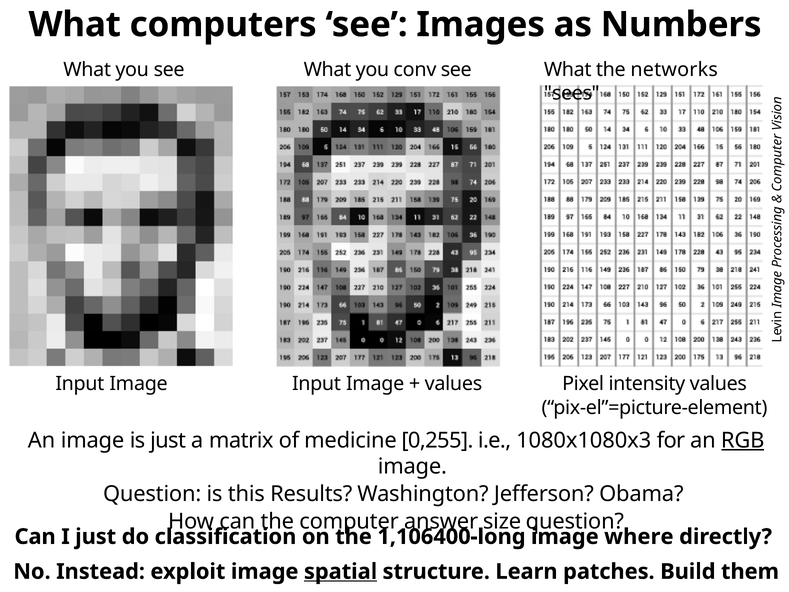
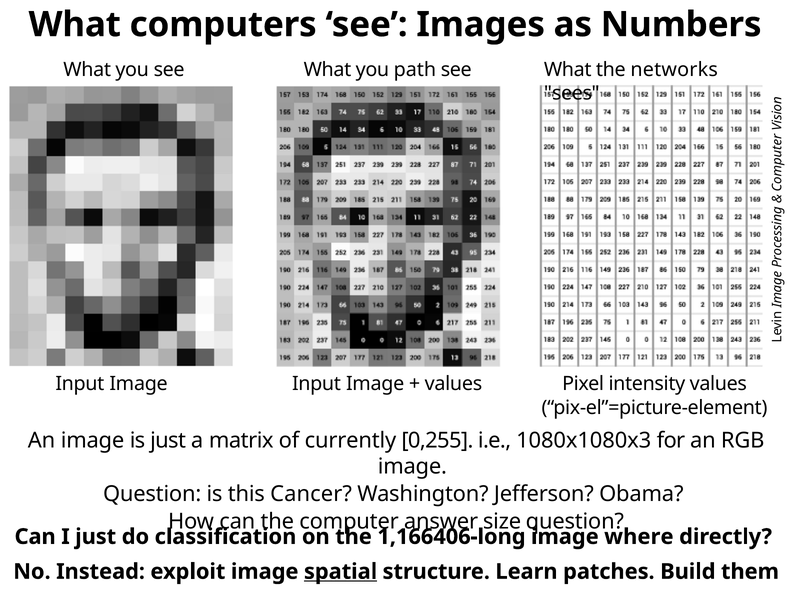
conv: conv -> path
medicine: medicine -> currently
RGB underline: present -> none
Results: Results -> Cancer
1,106400-long: 1,106400-long -> 1,166406-long
